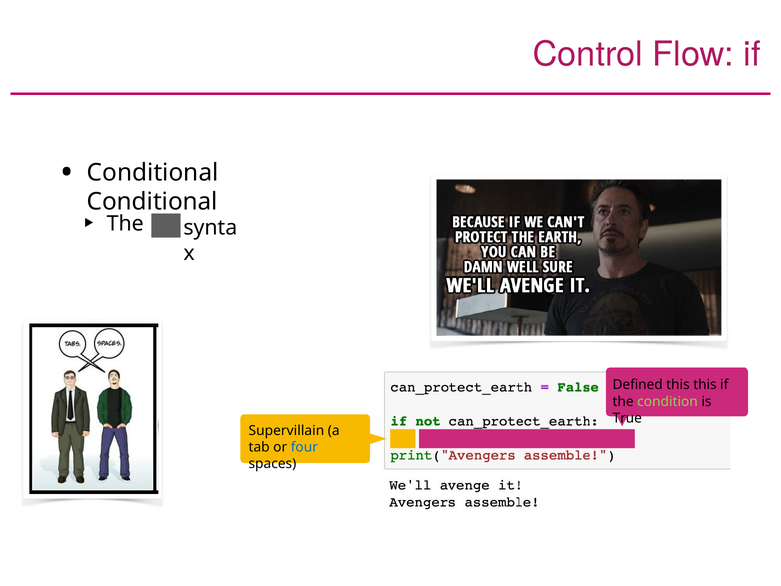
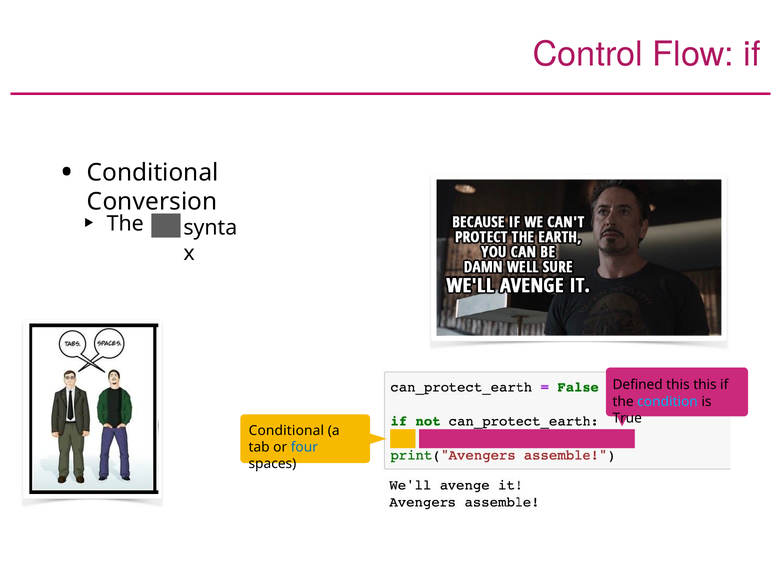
Conditional at (152, 202): Conditional -> Conversion
condition colour: light green -> light blue
Supervillain at (286, 430): Supervillain -> Conditional
